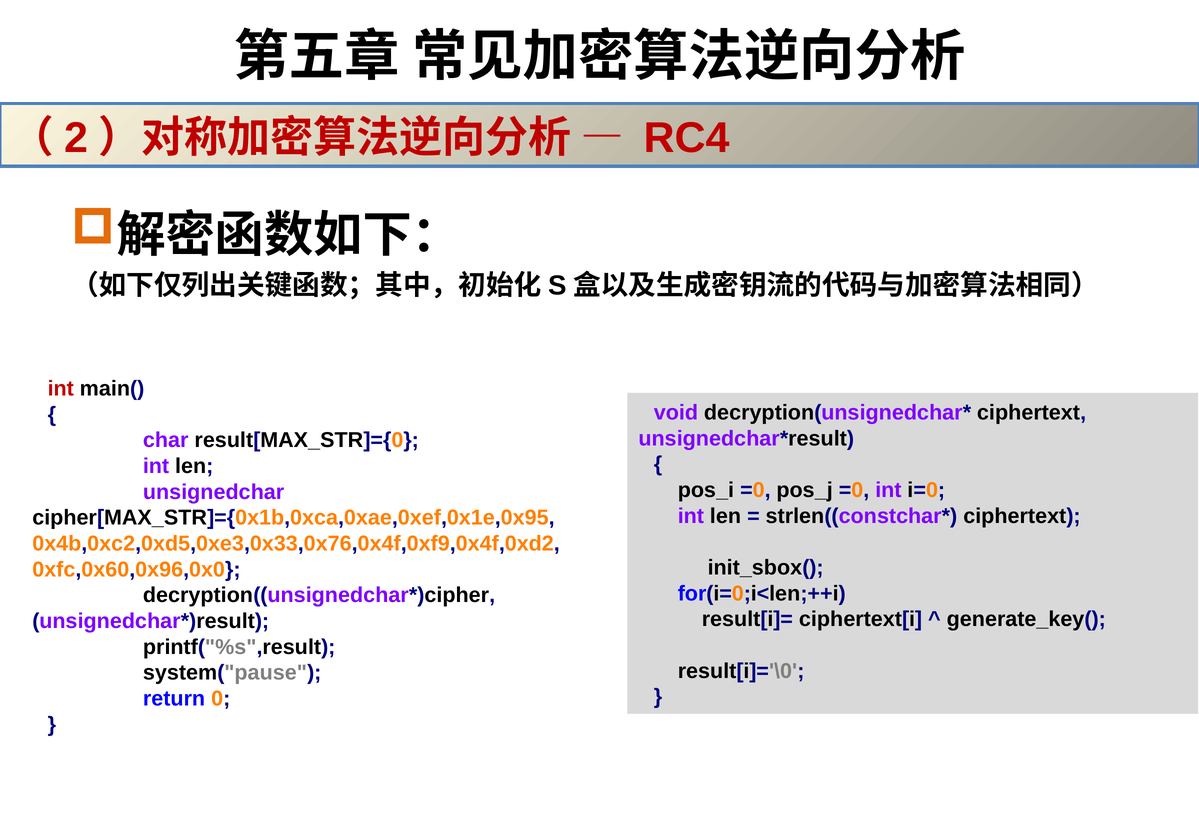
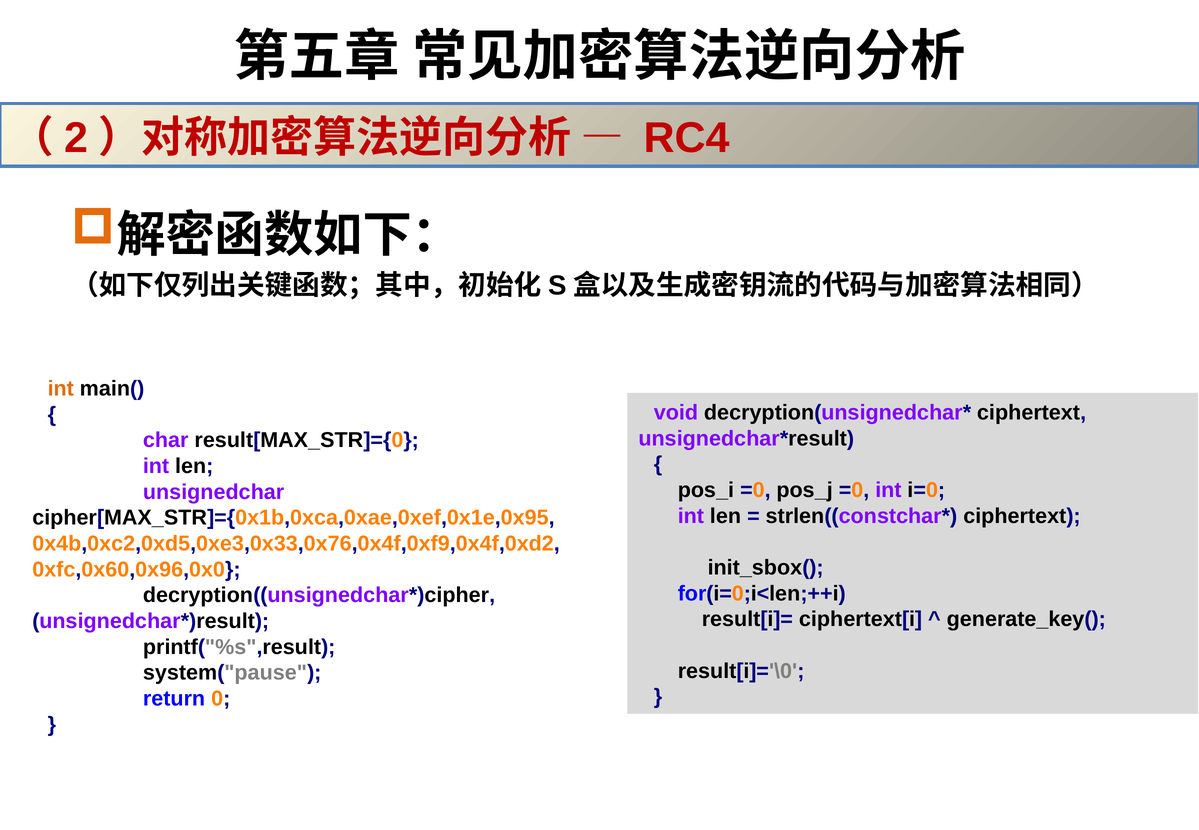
int at (61, 389) colour: red -> orange
